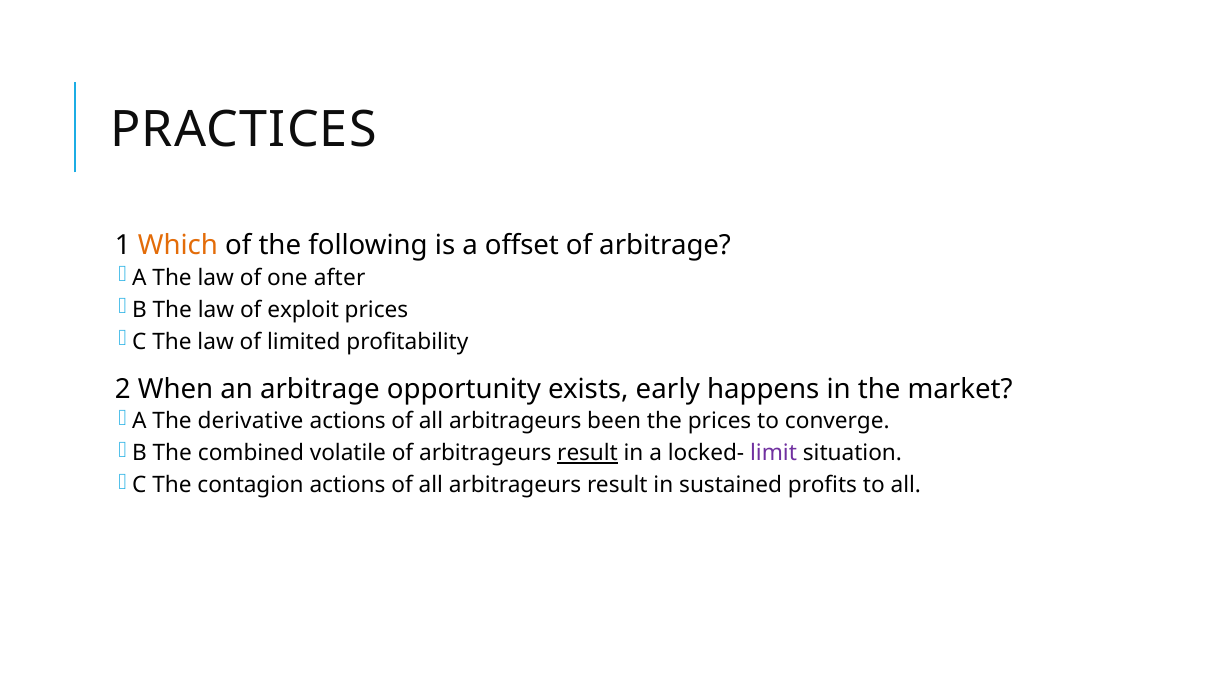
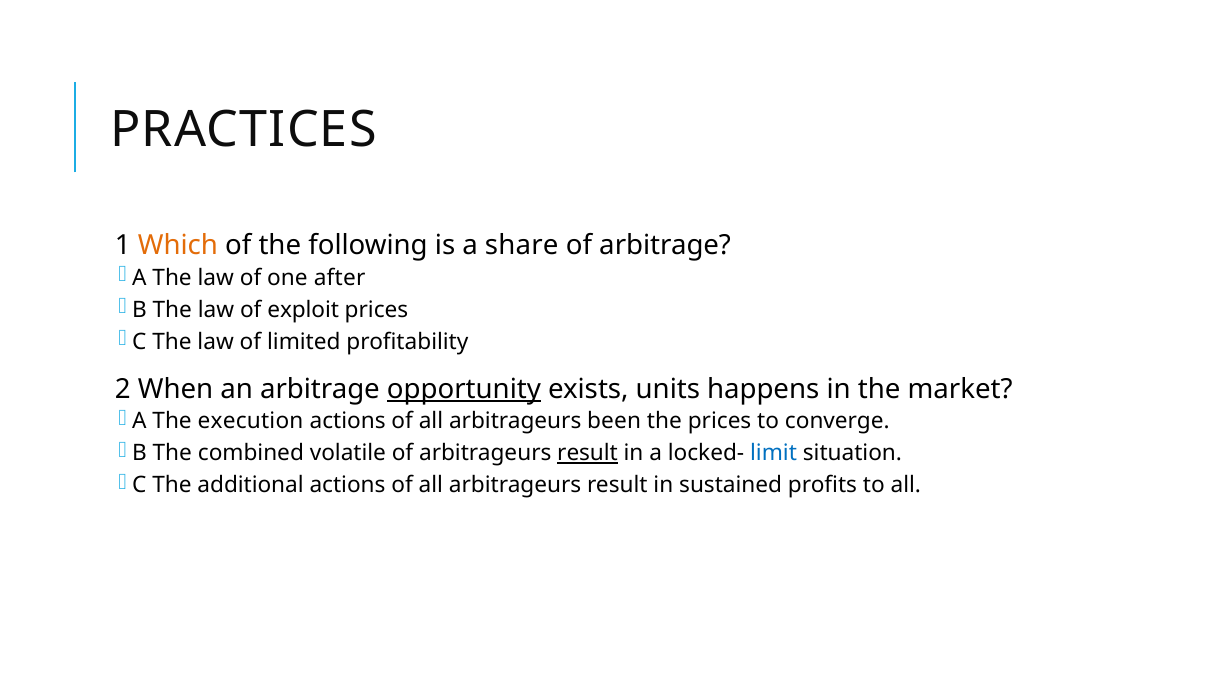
offset: offset -> share
opportunity underline: none -> present
early: early -> units
derivative: derivative -> execution
limit colour: purple -> blue
contagion: contagion -> additional
